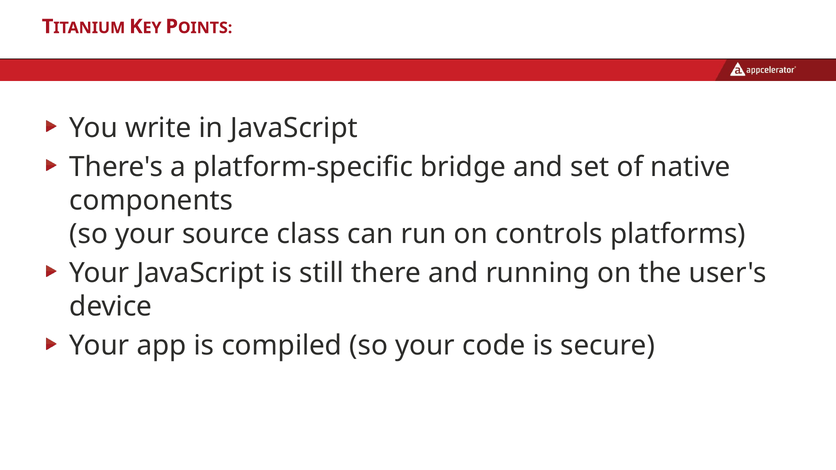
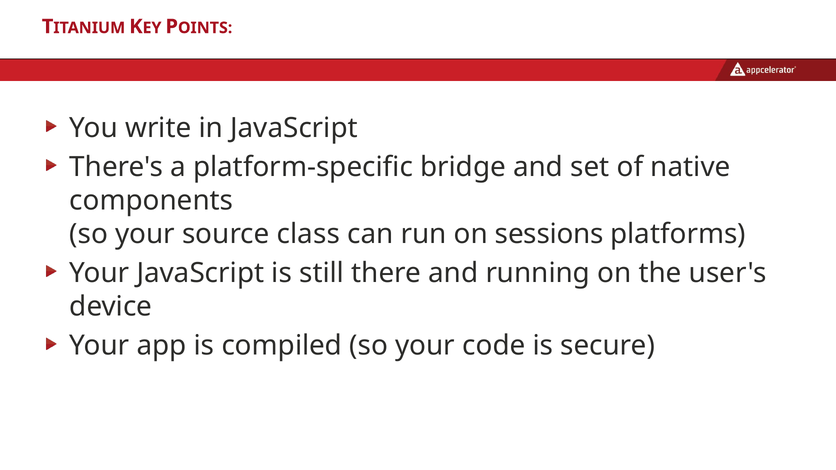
controls: controls -> sessions
